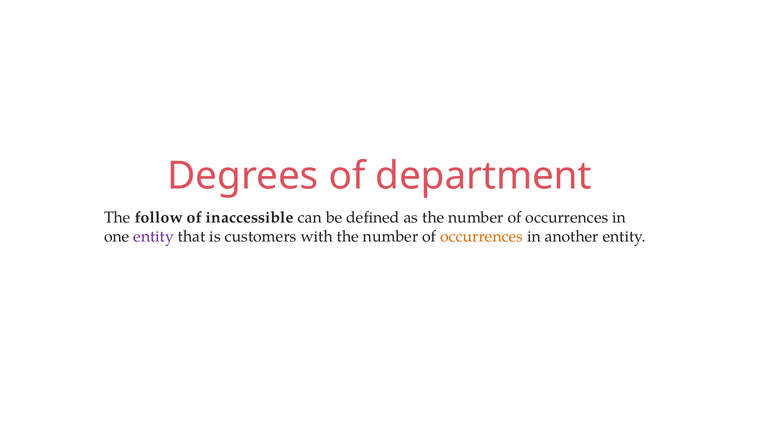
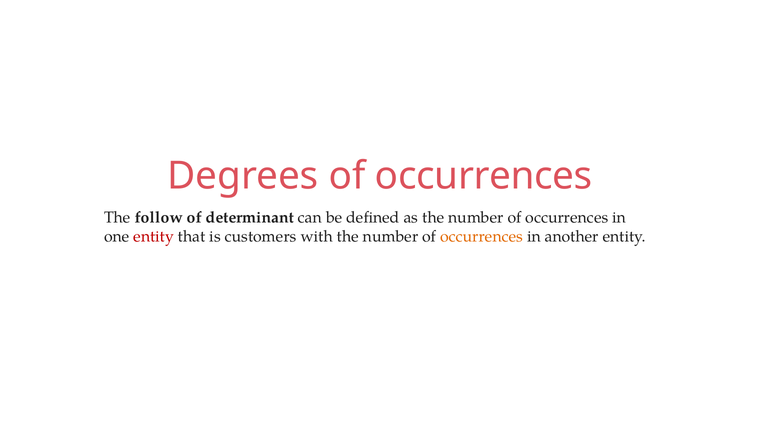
Degrees of department: department -> occurrences
inaccessible: inaccessible -> determinant
entity at (154, 236) colour: purple -> red
